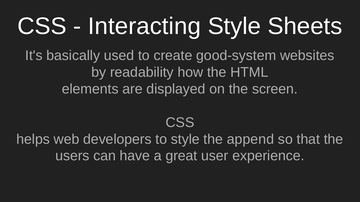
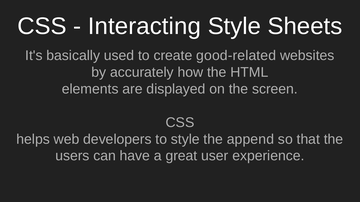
good-system: good-system -> good-related
readability: readability -> accurately
